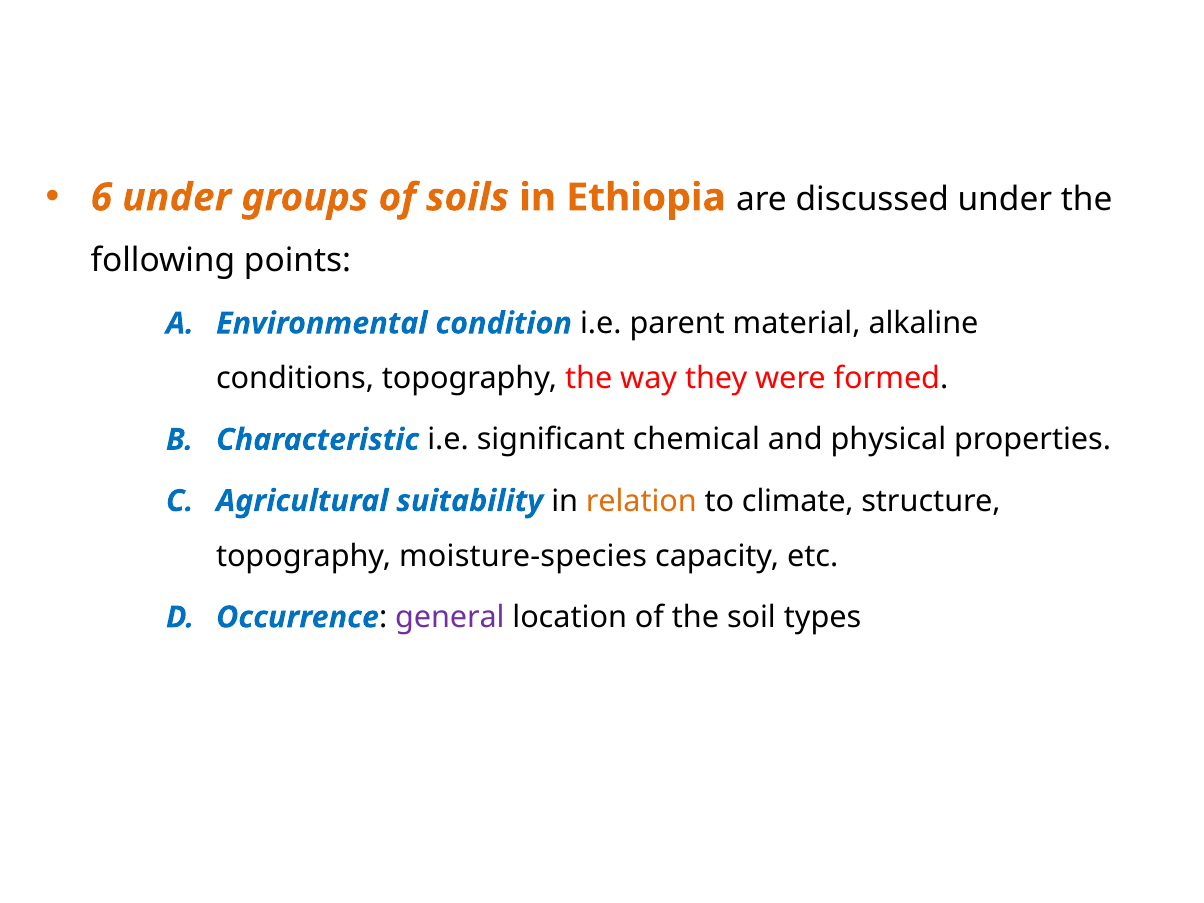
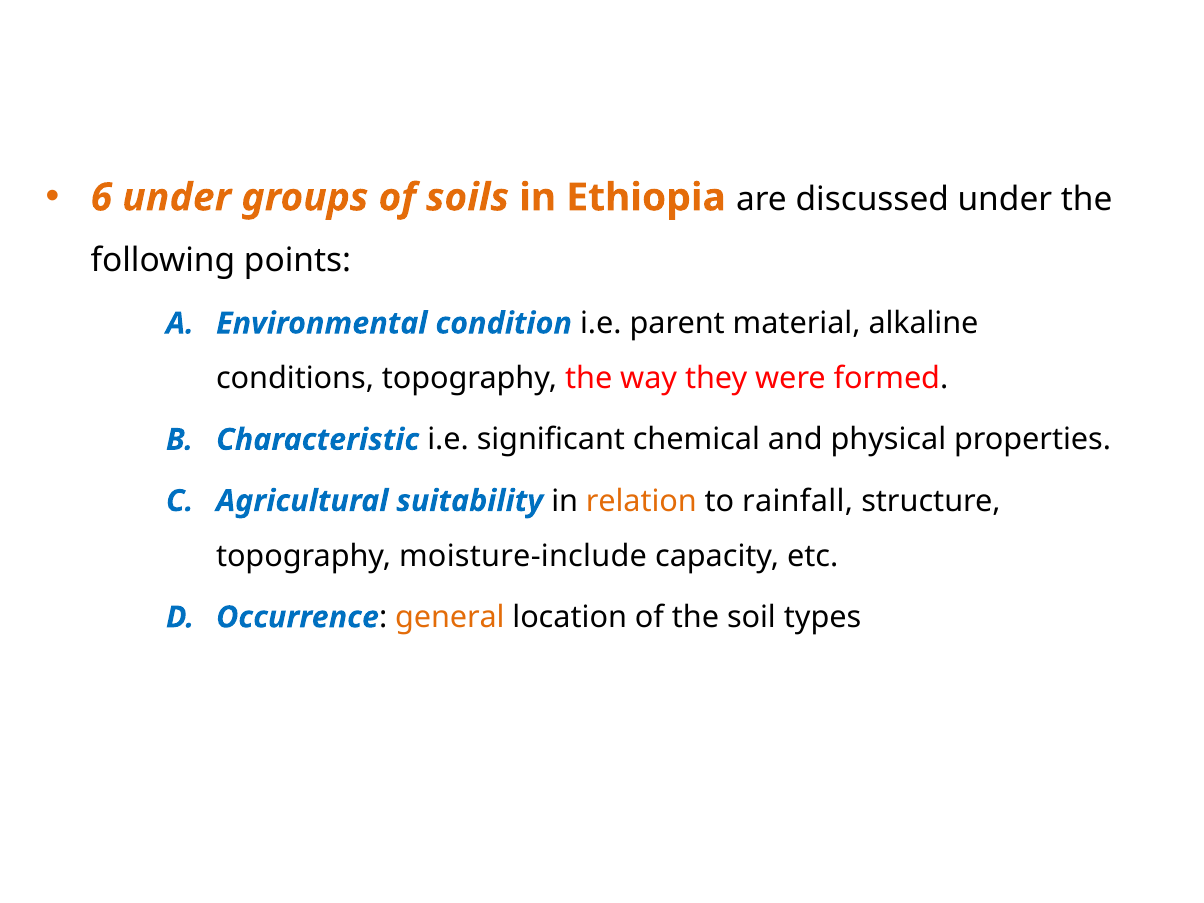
climate: climate -> rainfall
moisture-species: moisture-species -> moisture-include
general colour: purple -> orange
